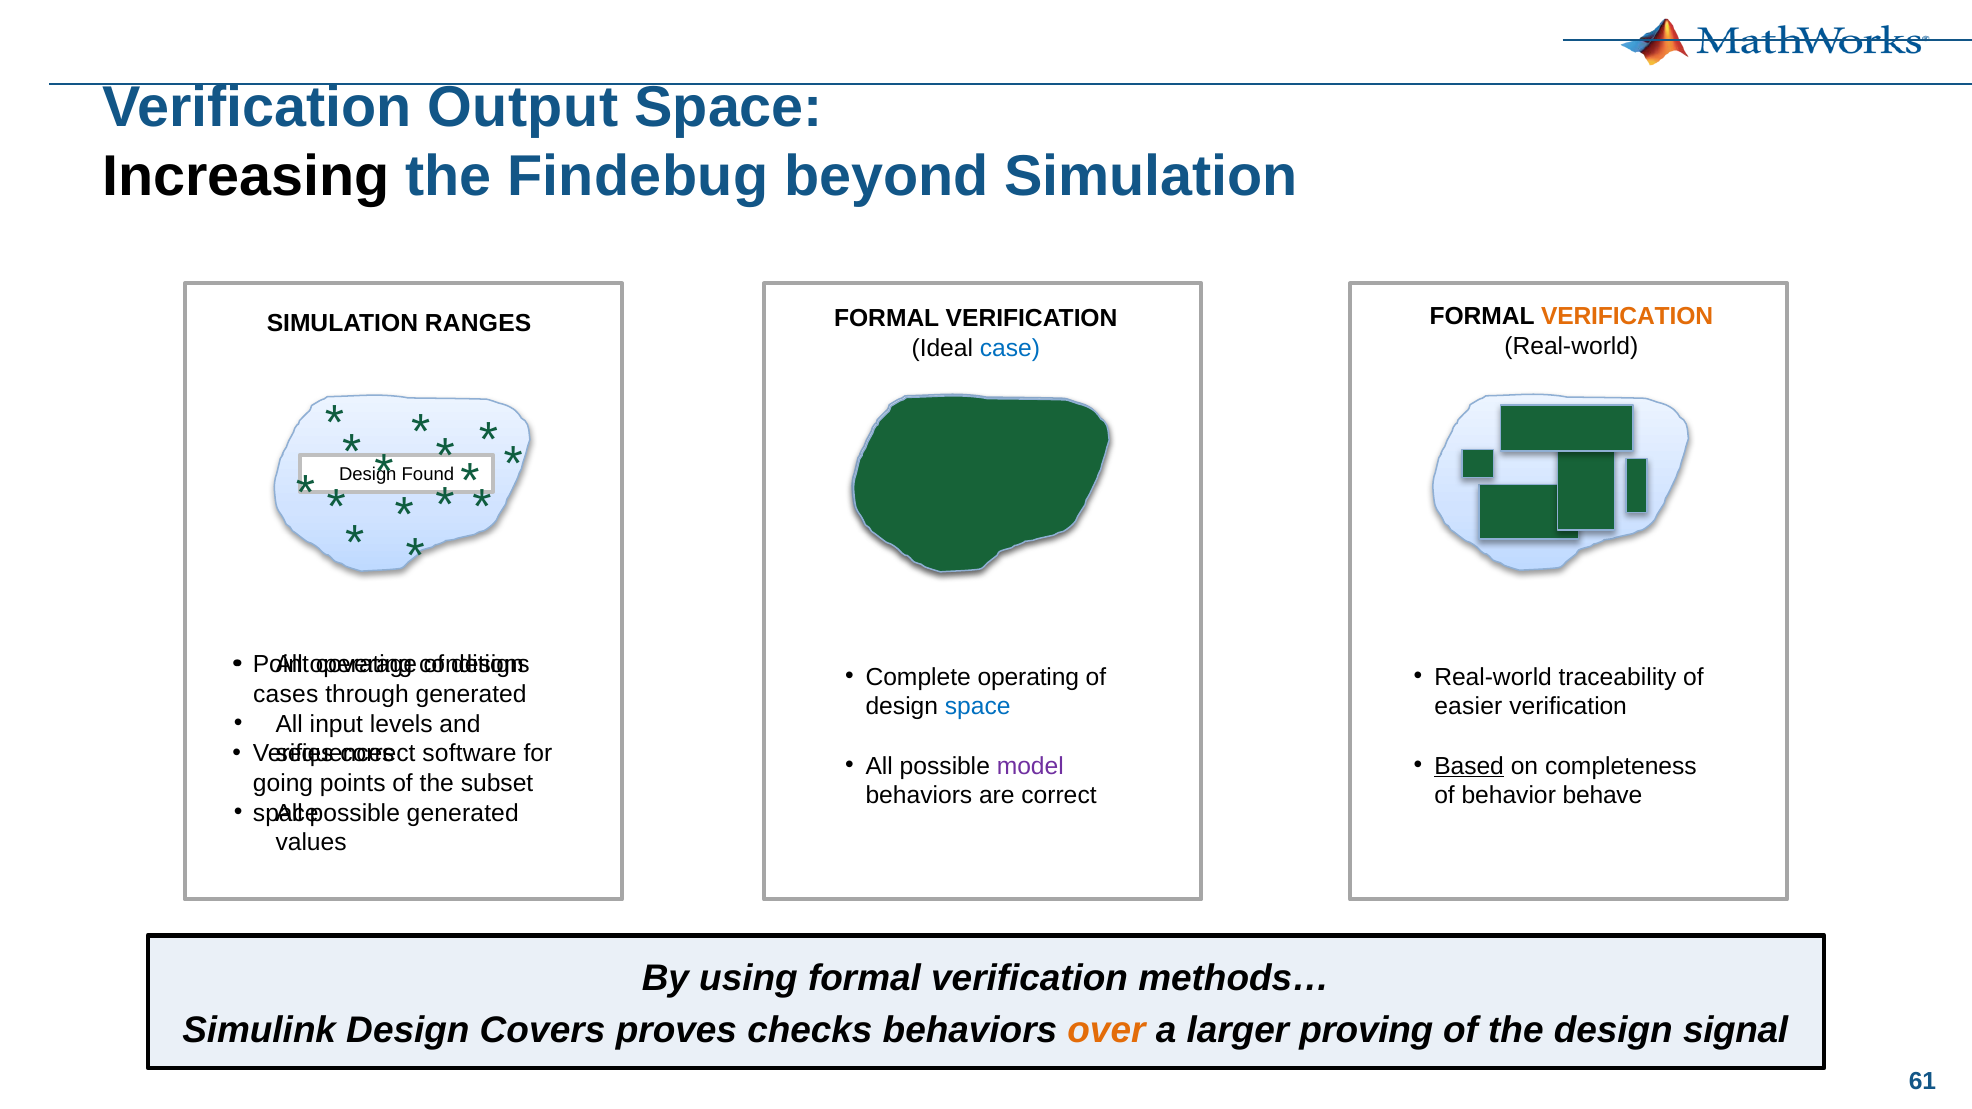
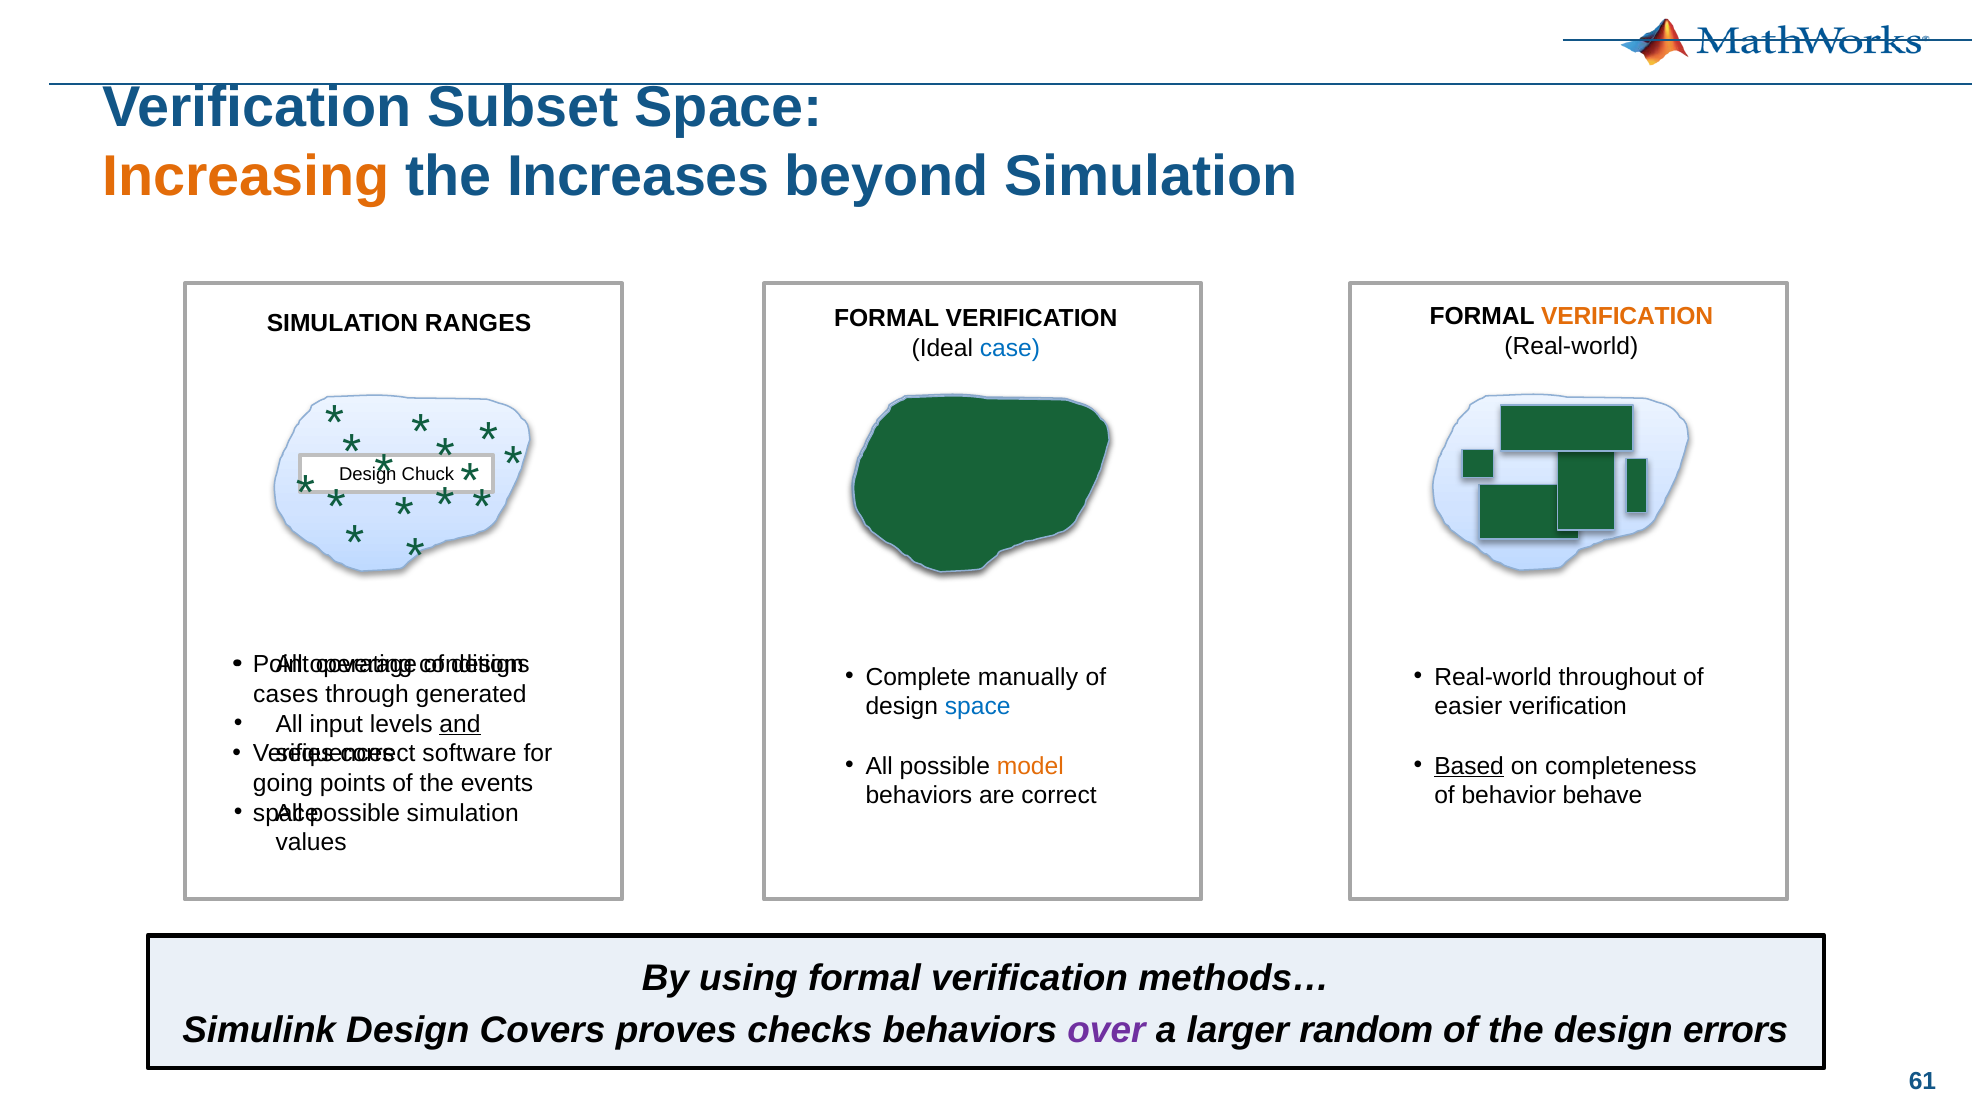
Output: Output -> Subset
Increasing colour: black -> orange
Findebug: Findebug -> Increases
Found: Found -> Chuck
Complete operating: operating -> manually
traceability: traceability -> throughout
and underline: none -> present
model colour: purple -> orange
subset: subset -> events
possible generated: generated -> simulation
over colour: orange -> purple
proving: proving -> random
signal: signal -> errors
